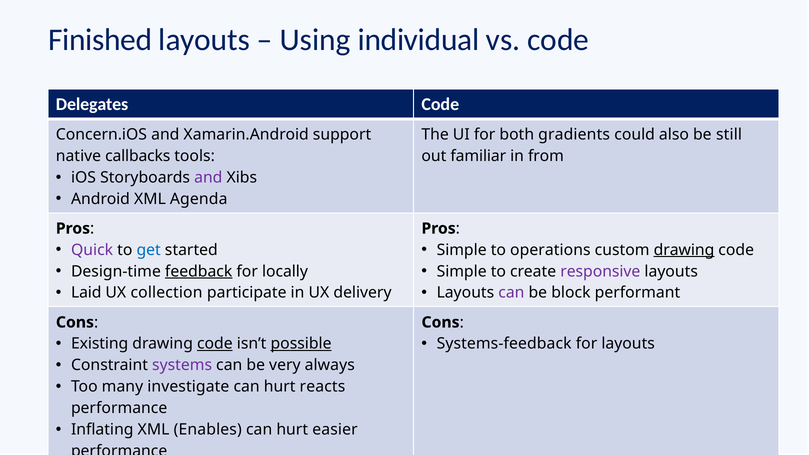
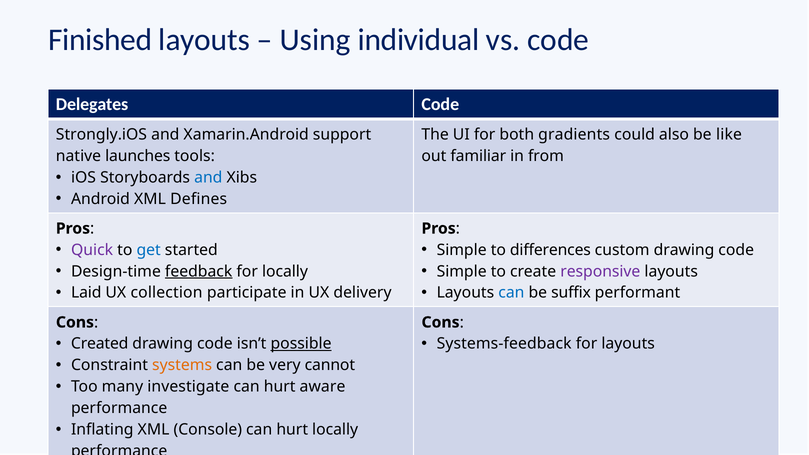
Concern.iOS: Concern.iOS -> Strongly.iOS
still: still -> like
callbacks: callbacks -> launches
and at (208, 178) colour: purple -> blue
Agenda: Agenda -> Defines
operations: operations -> differences
drawing at (684, 250) underline: present -> none
can at (511, 293) colour: purple -> blue
block: block -> suffix
Existing: Existing -> Created
code at (215, 344) underline: present -> none
systems colour: purple -> orange
always: always -> cannot
reacts: reacts -> aware
Enables: Enables -> Console
hurt easier: easier -> locally
